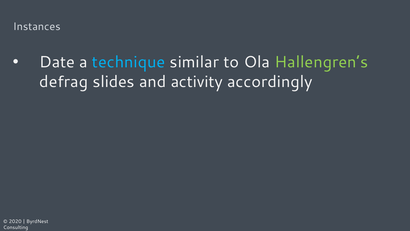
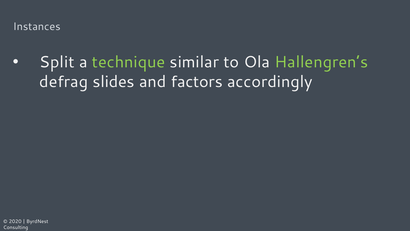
Date: Date -> Split
technique colour: light blue -> light green
activity: activity -> factors
